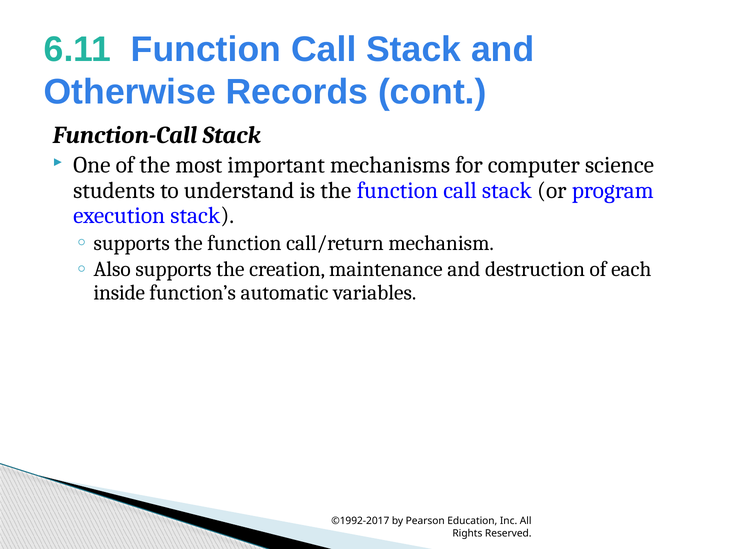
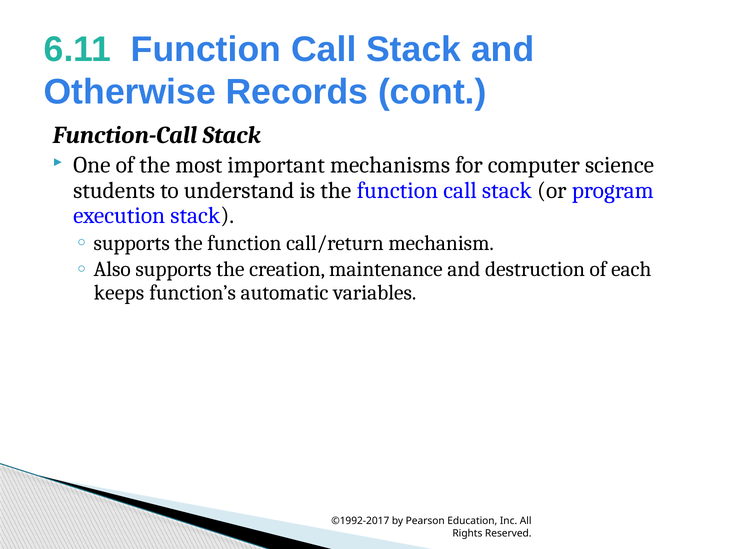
inside: inside -> keeps
